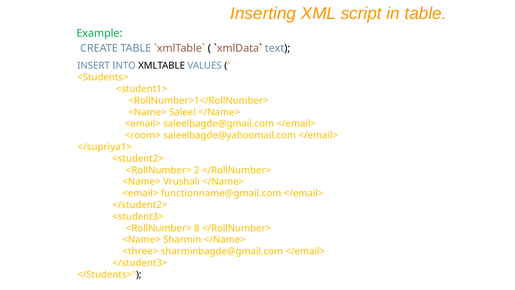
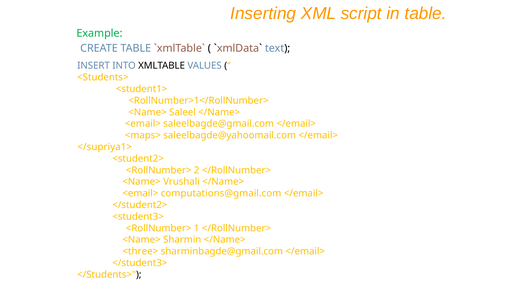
<room>: <room> -> <maps>
functionname@gmail.com: functionname@gmail.com -> computations@gmail.com
8: 8 -> 1
